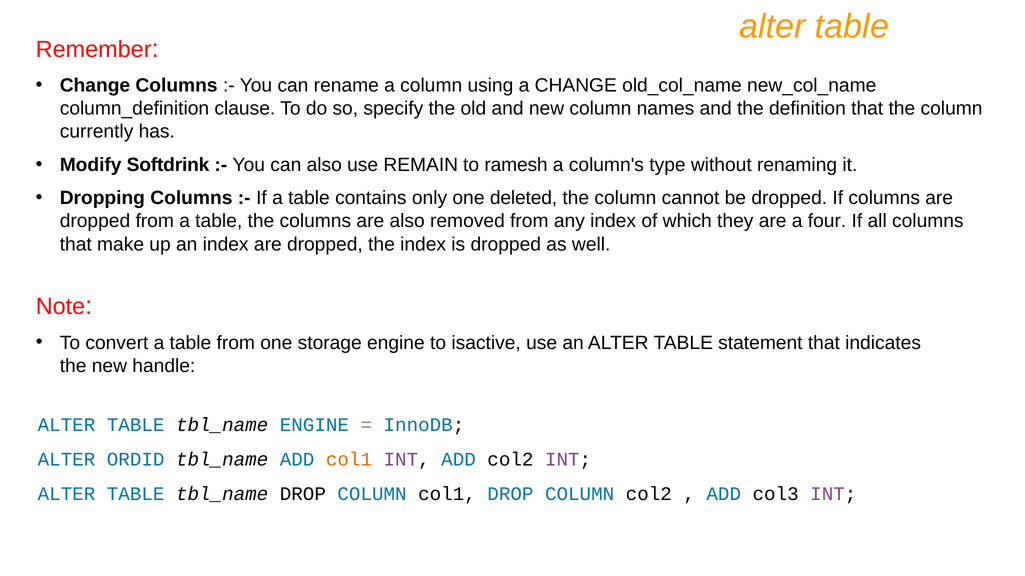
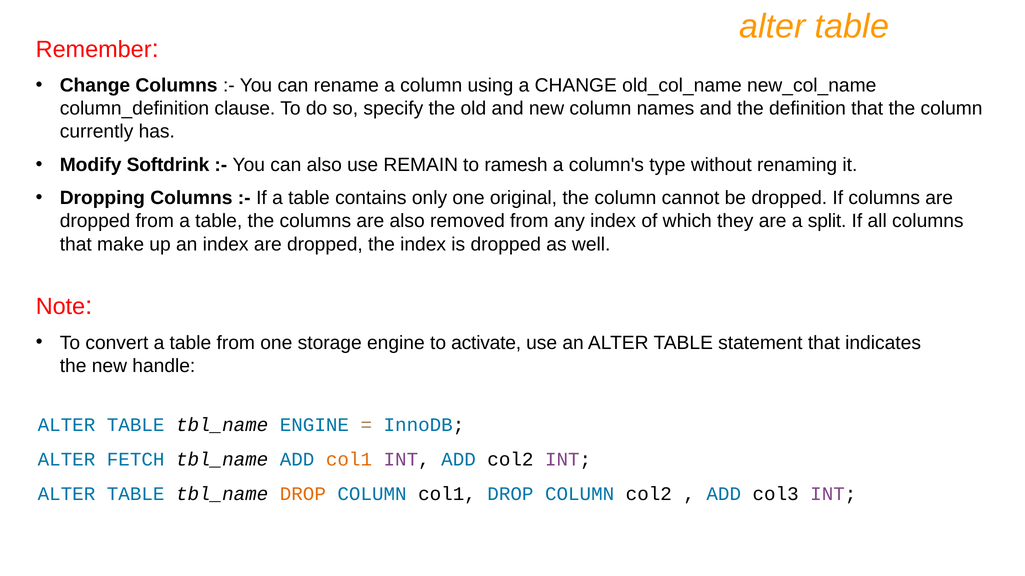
deleted: deleted -> original
four: four -> split
isactive: isactive -> activate
ORDID: ORDID -> FETCH
DROP at (303, 495) colour: black -> orange
